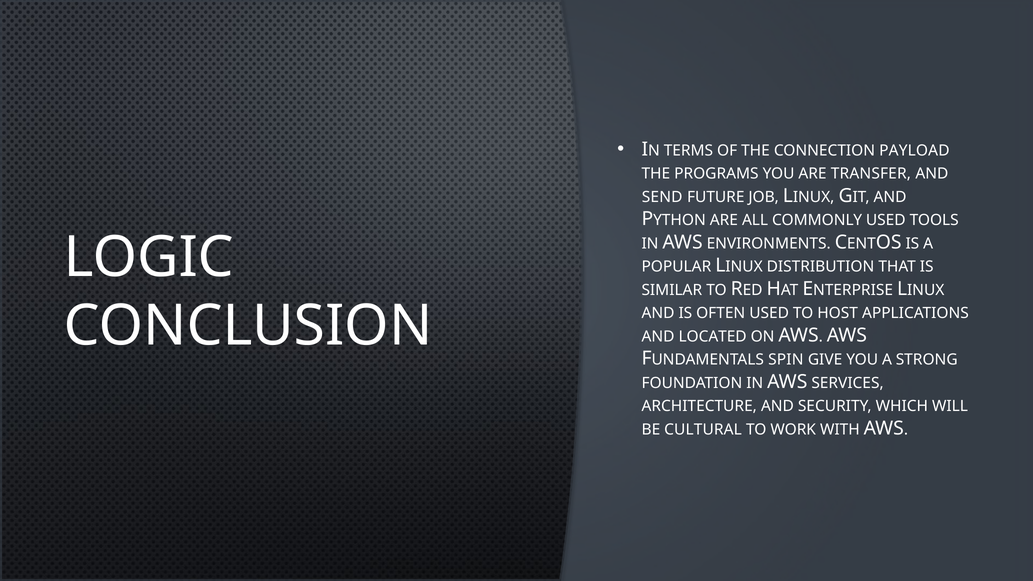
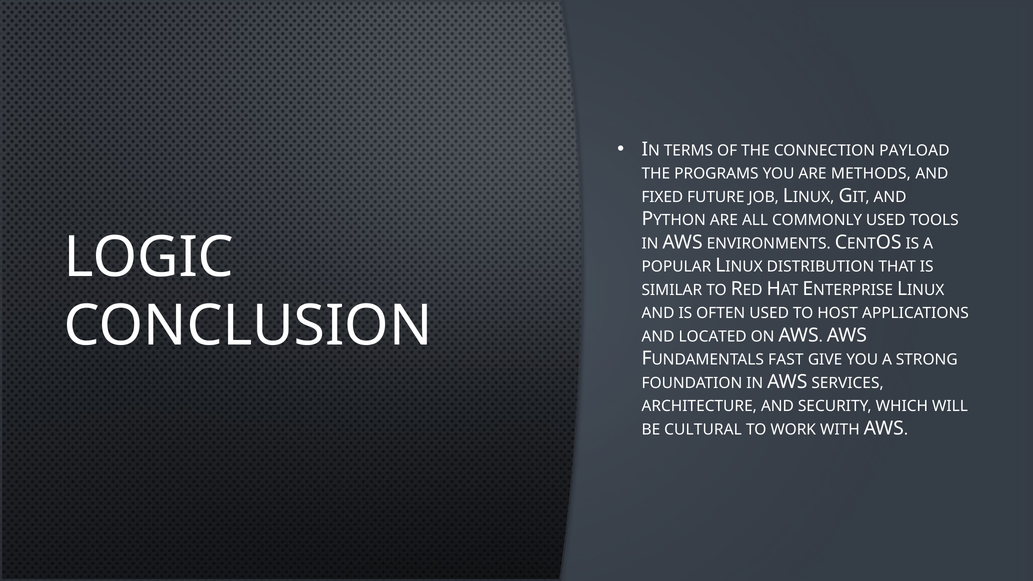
TRANSFER: TRANSFER -> METHODS
SEND: SEND -> FIXED
SPIN: SPIN -> FAST
